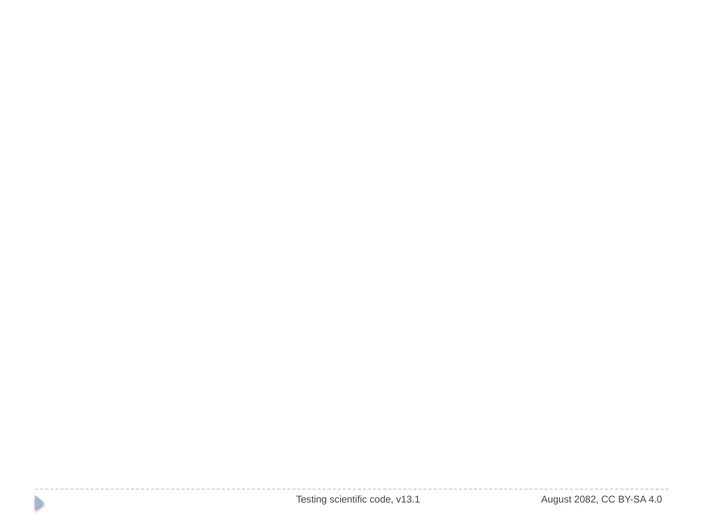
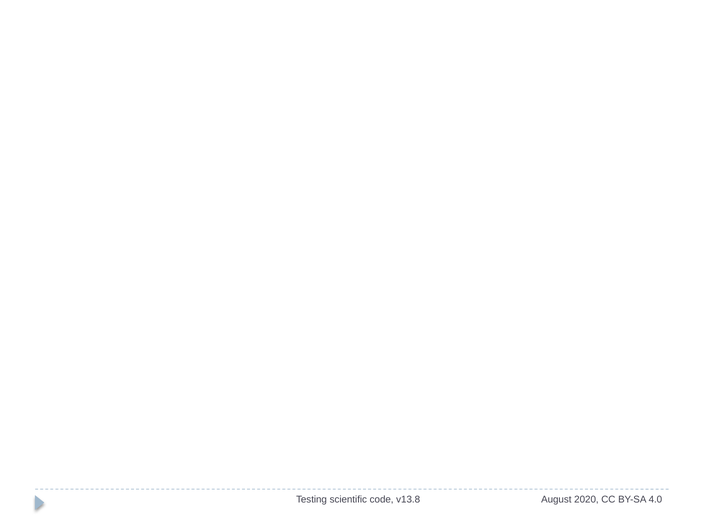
v13.1: v13.1 -> v13.8
2082: 2082 -> 2020
